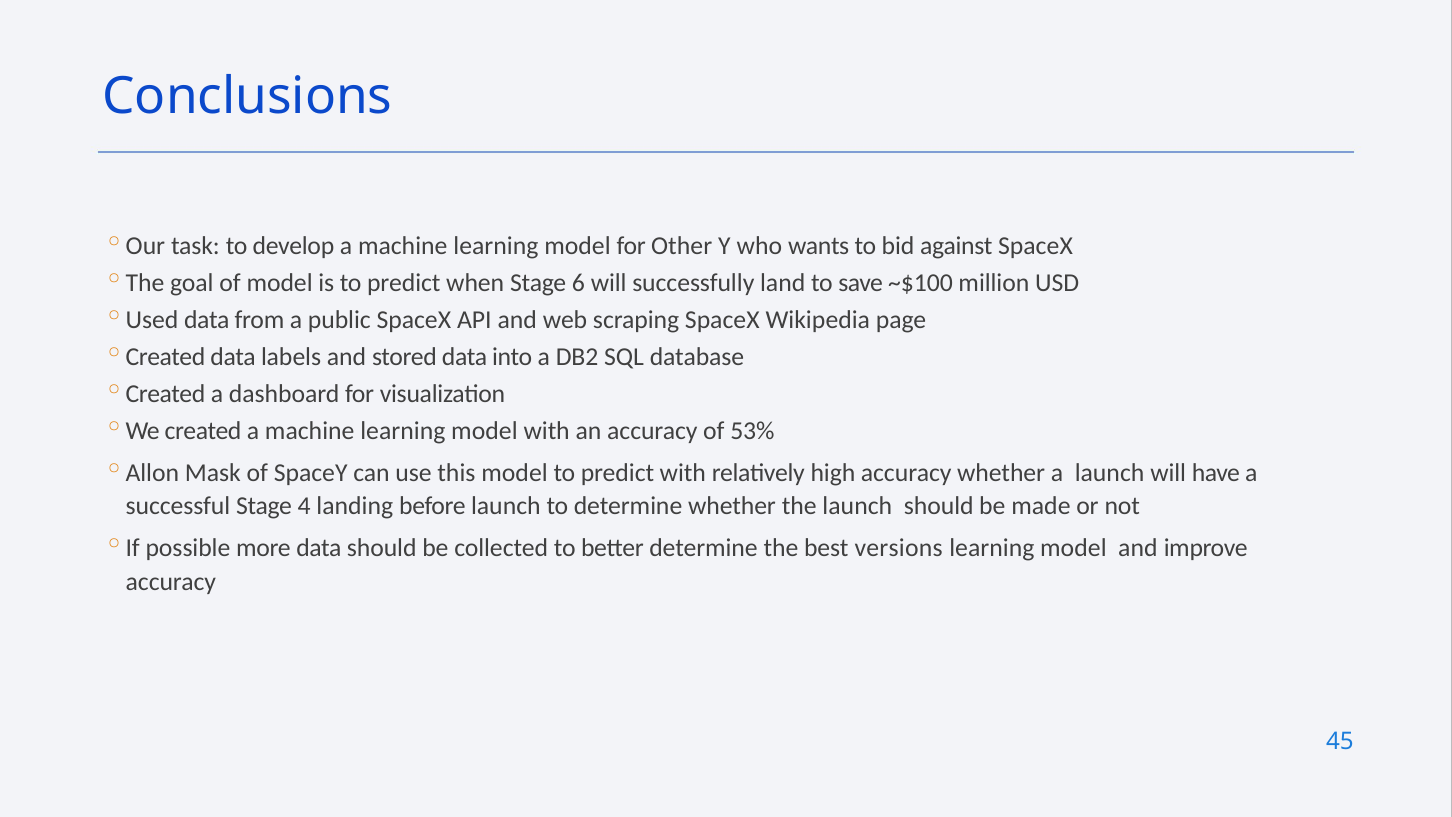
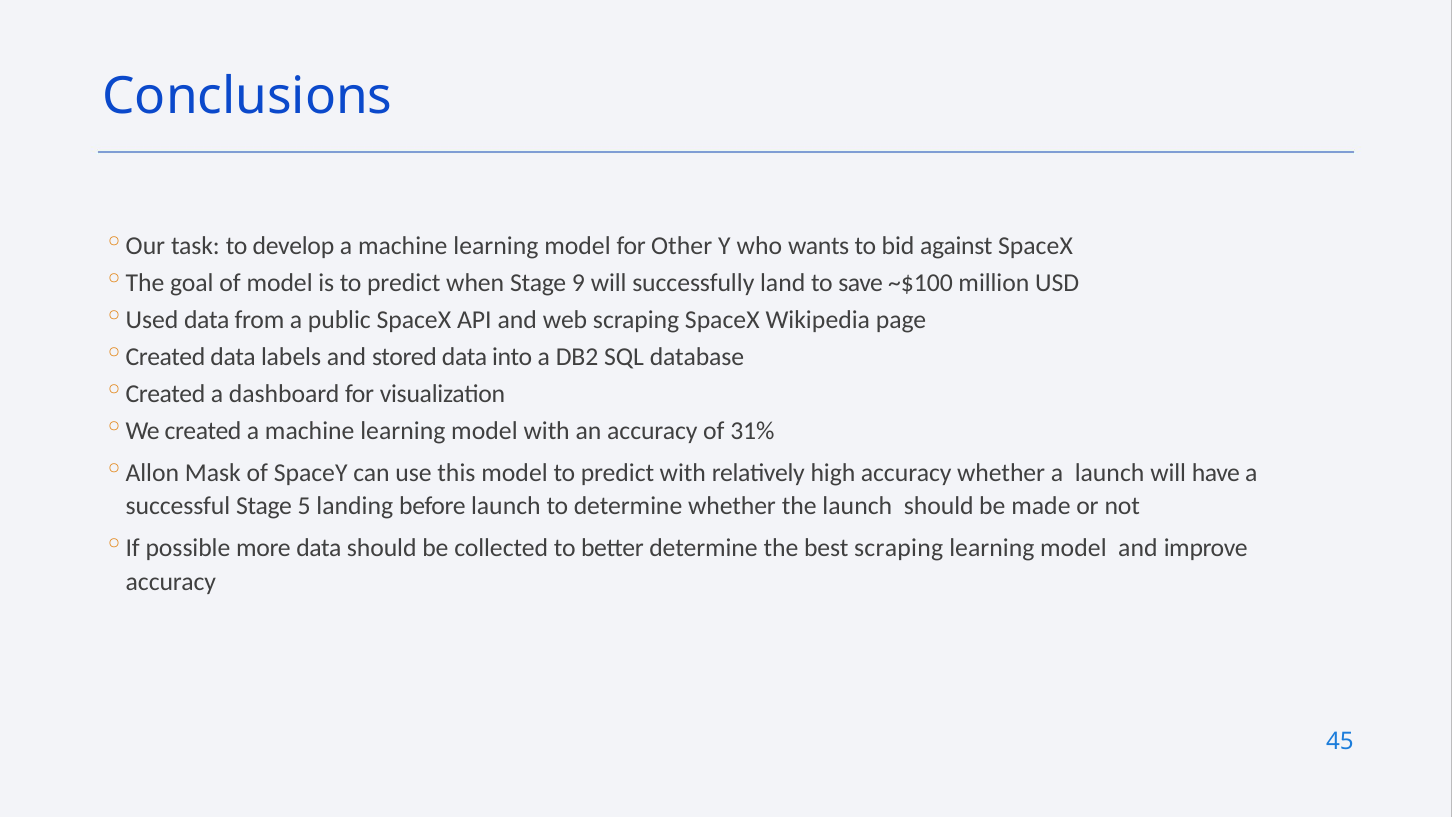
6: 6 -> 9
53%: 53% -> 31%
4: 4 -> 5
best versions: versions -> scraping
